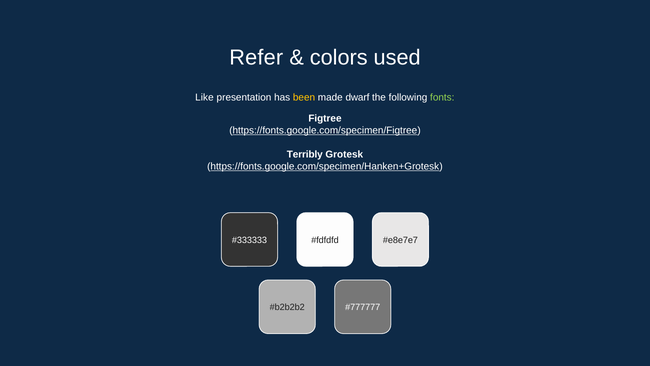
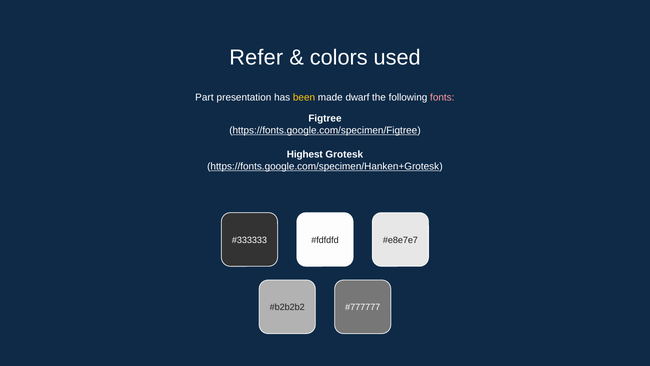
Like: Like -> Part
fonts colour: light green -> pink
Terribly: Terribly -> Highest
